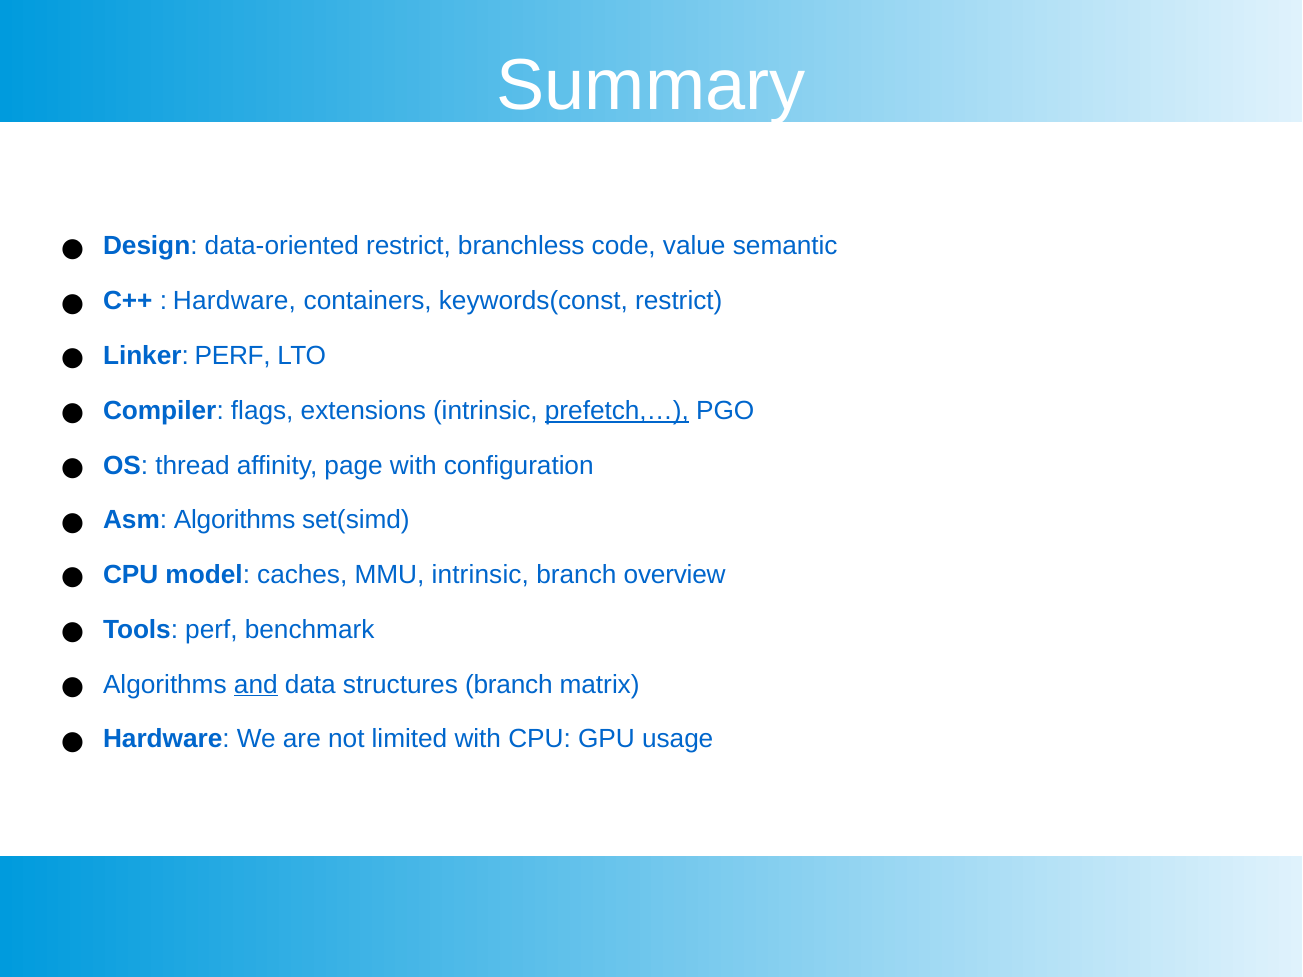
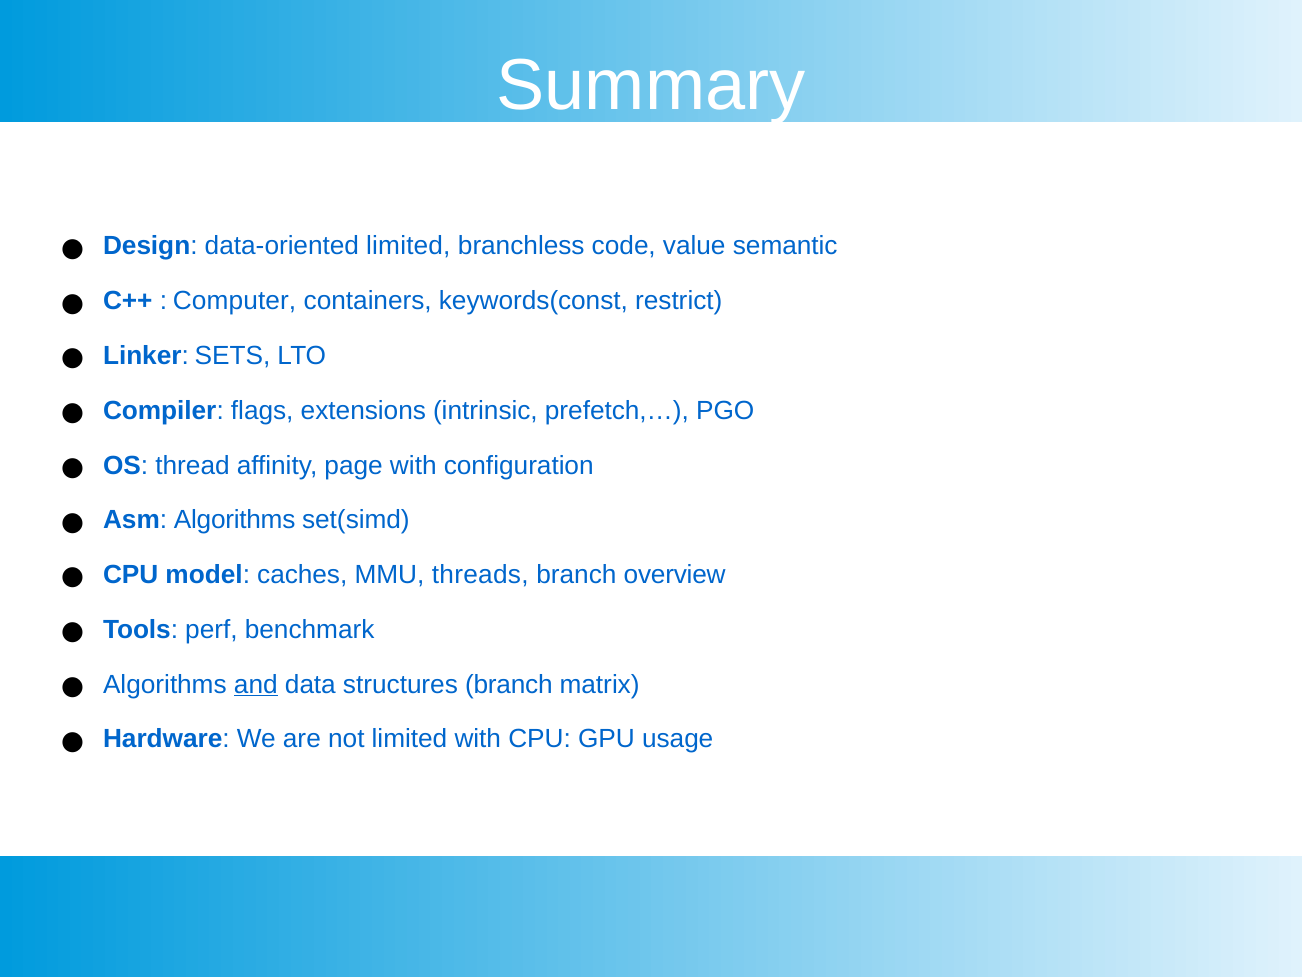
data-oriented restrict: restrict -> limited
Hardware at (234, 301): Hardware -> Computer
Linker PERF: PERF -> SETS
prefetch,… underline: present -> none
MMU intrinsic: intrinsic -> threads
